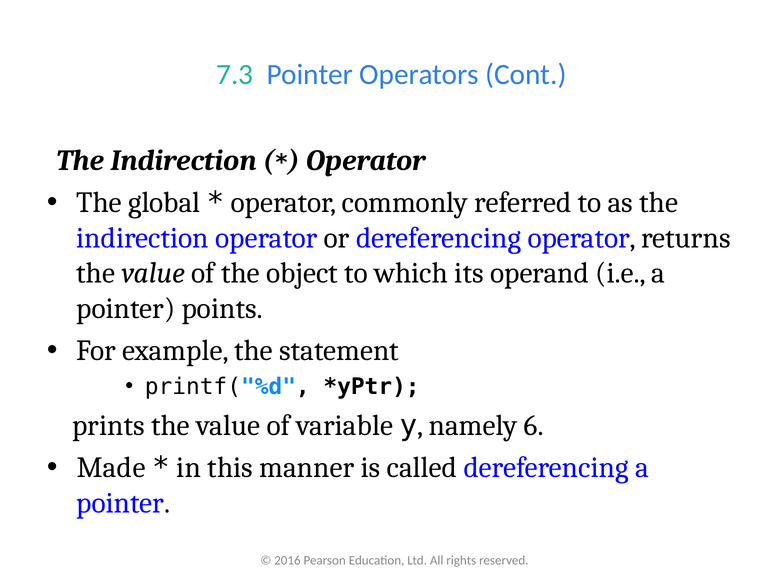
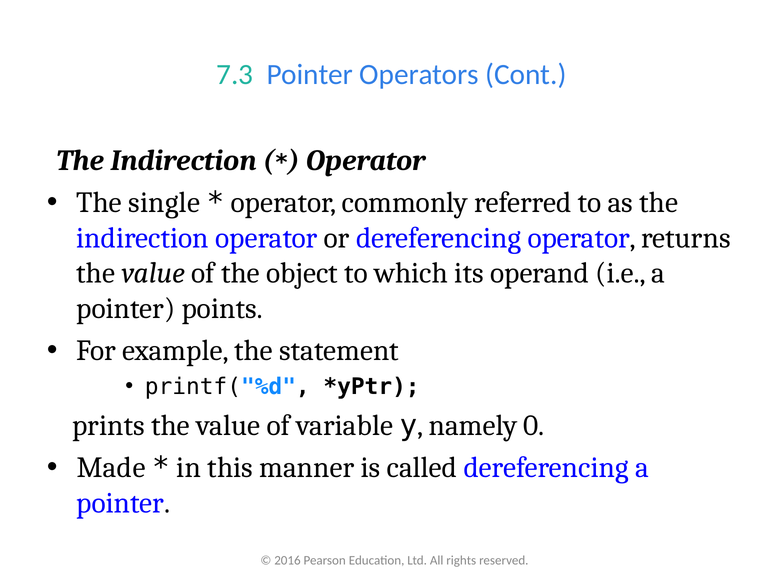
global: global -> single
6: 6 -> 0
